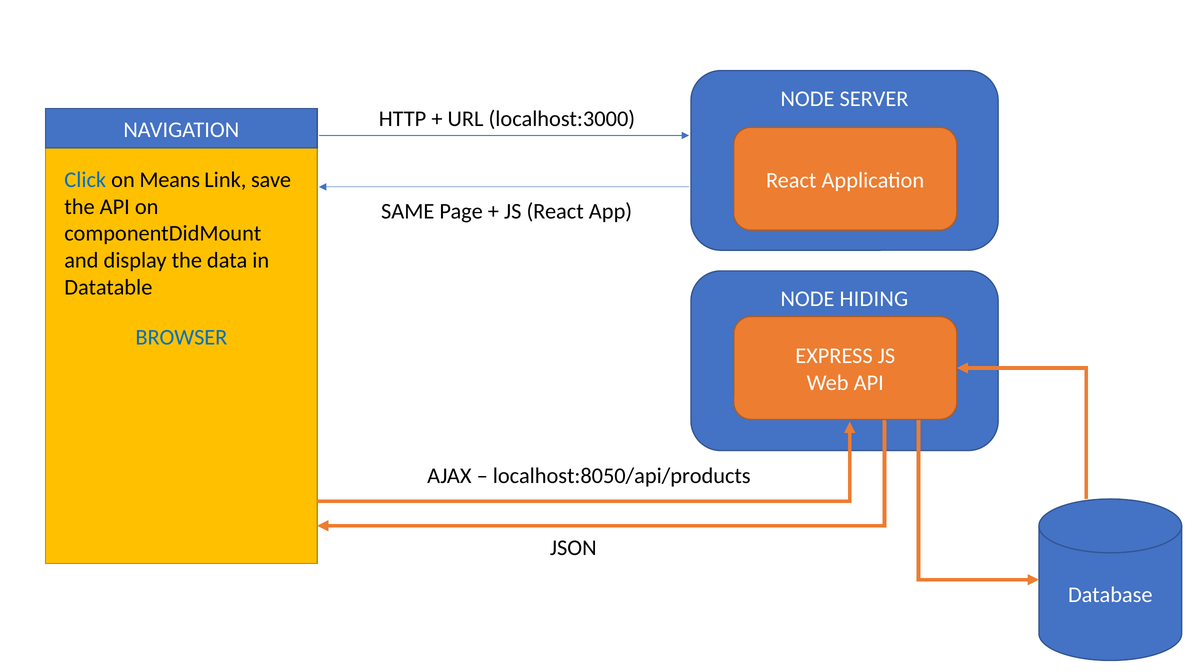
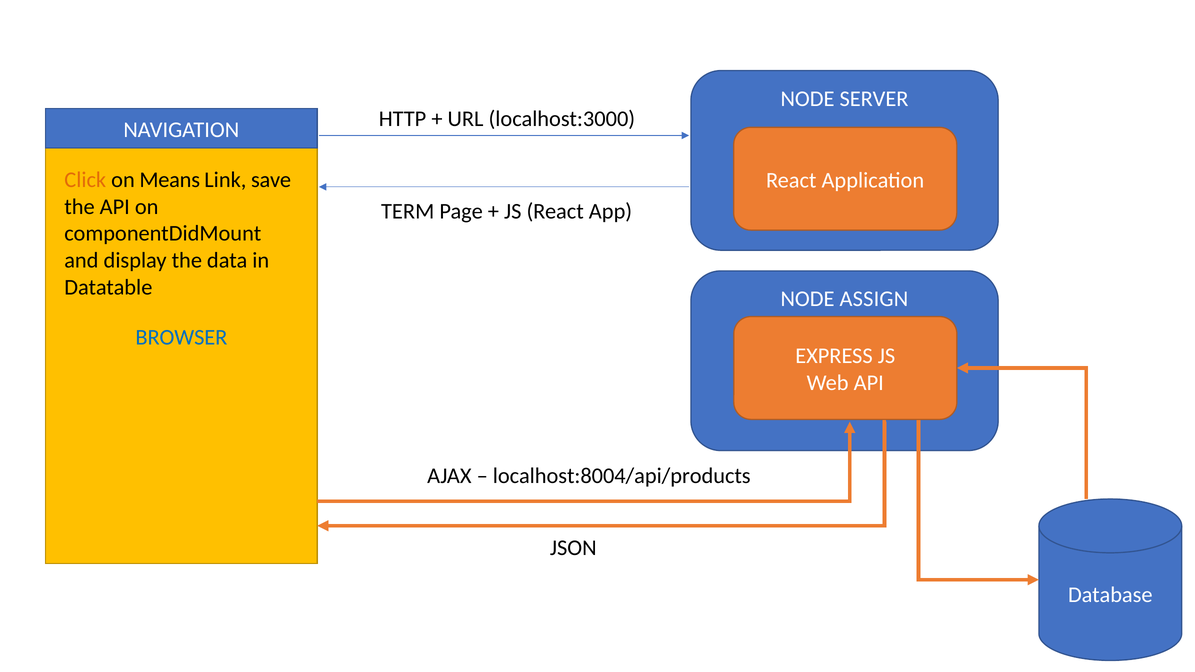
Click colour: blue -> orange
SAME: SAME -> TERM
HIDING: HIDING -> ASSIGN
localhost:8050/api/products: localhost:8050/api/products -> localhost:8004/api/products
